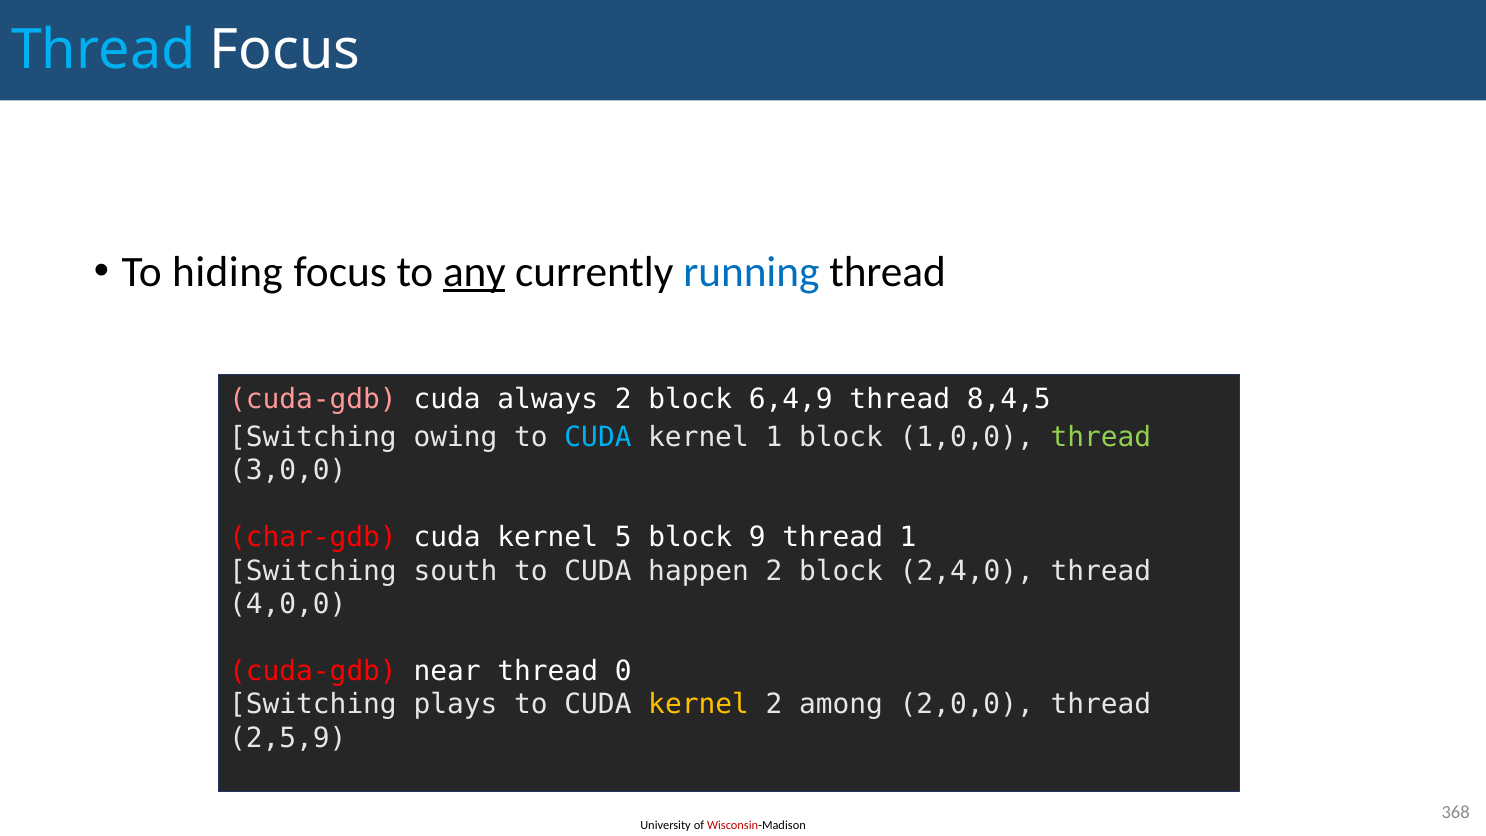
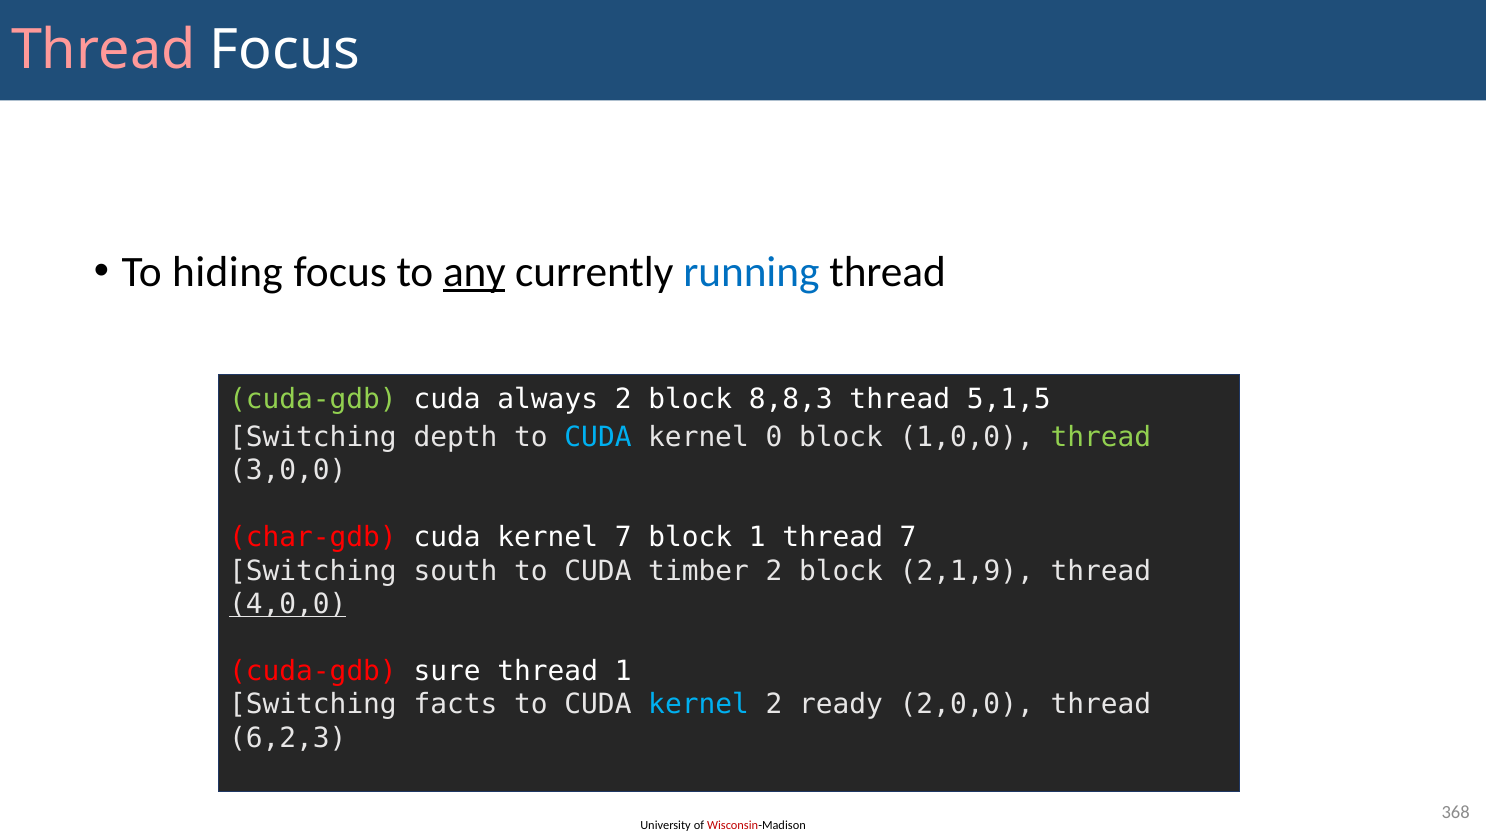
Thread at (103, 50) colour: light blue -> pink
cuda-gdb at (313, 399) colour: pink -> light green
6,4,9: 6,4,9 -> 8,8,3
8,4,5: 8,4,5 -> 5,1,5
owing: owing -> depth
kernel 1: 1 -> 0
kernel 5: 5 -> 7
block 9: 9 -> 1
thread 1: 1 -> 7
happen: happen -> timber
2,4,0: 2,4,0 -> 2,1,9
4,0,0 underline: none -> present
near: near -> sure
thread 0: 0 -> 1
plays: plays -> facts
kernel at (699, 705) colour: yellow -> light blue
among: among -> ready
2,5,9: 2,5,9 -> 6,2,3
